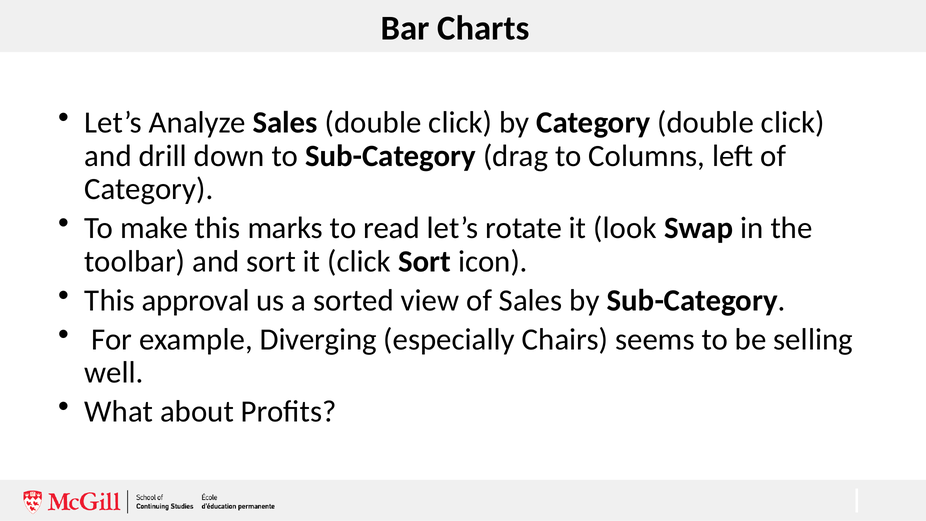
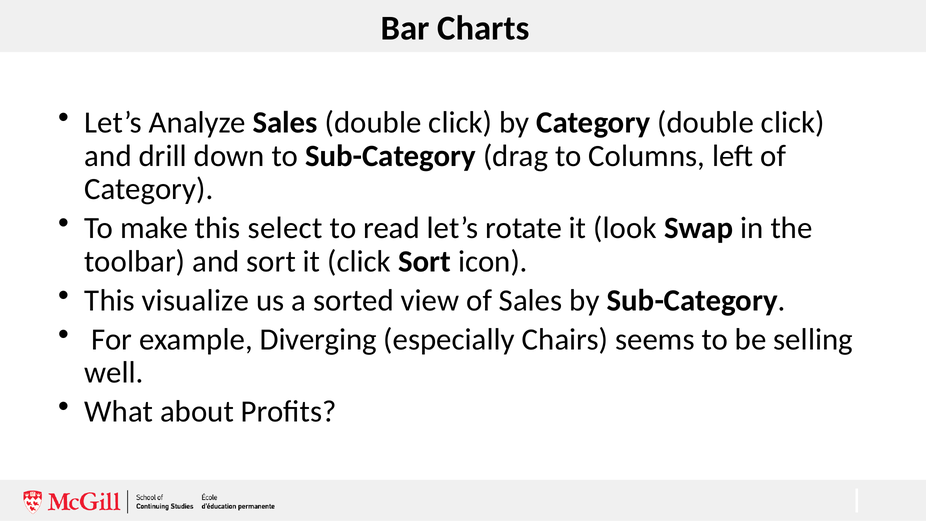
marks: marks -> select
approval: approval -> visualize
